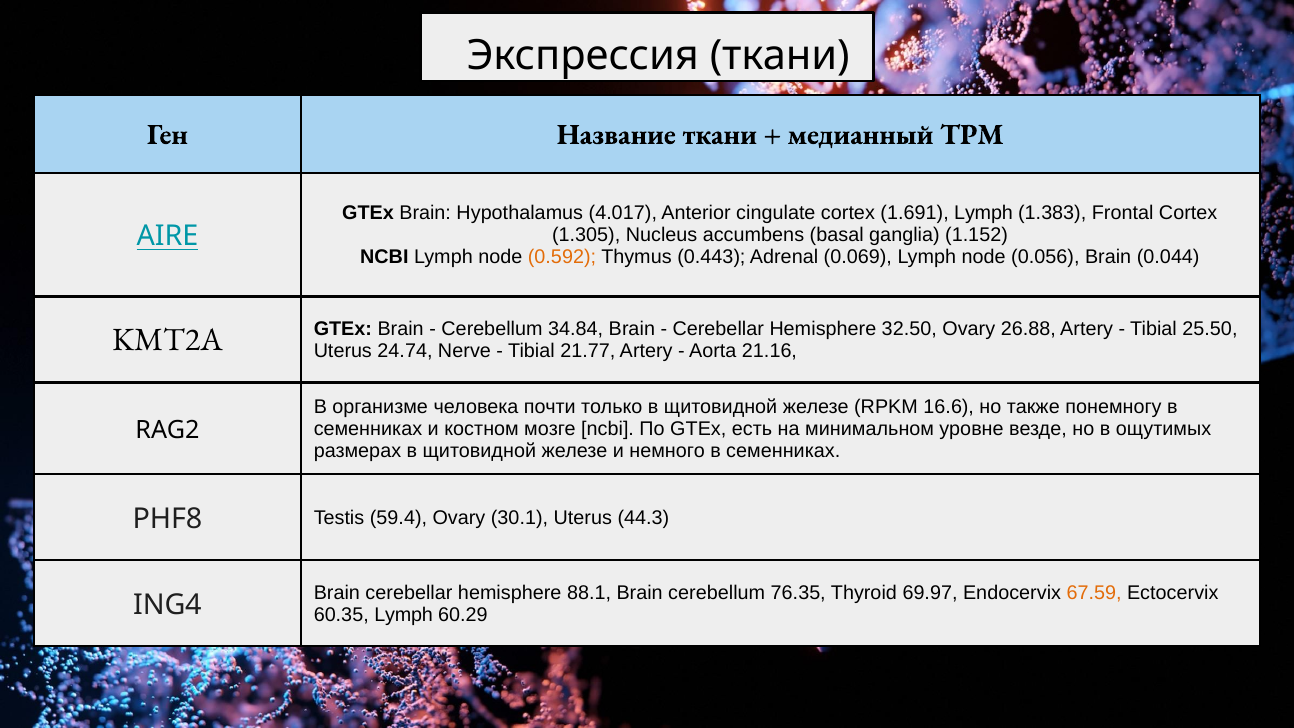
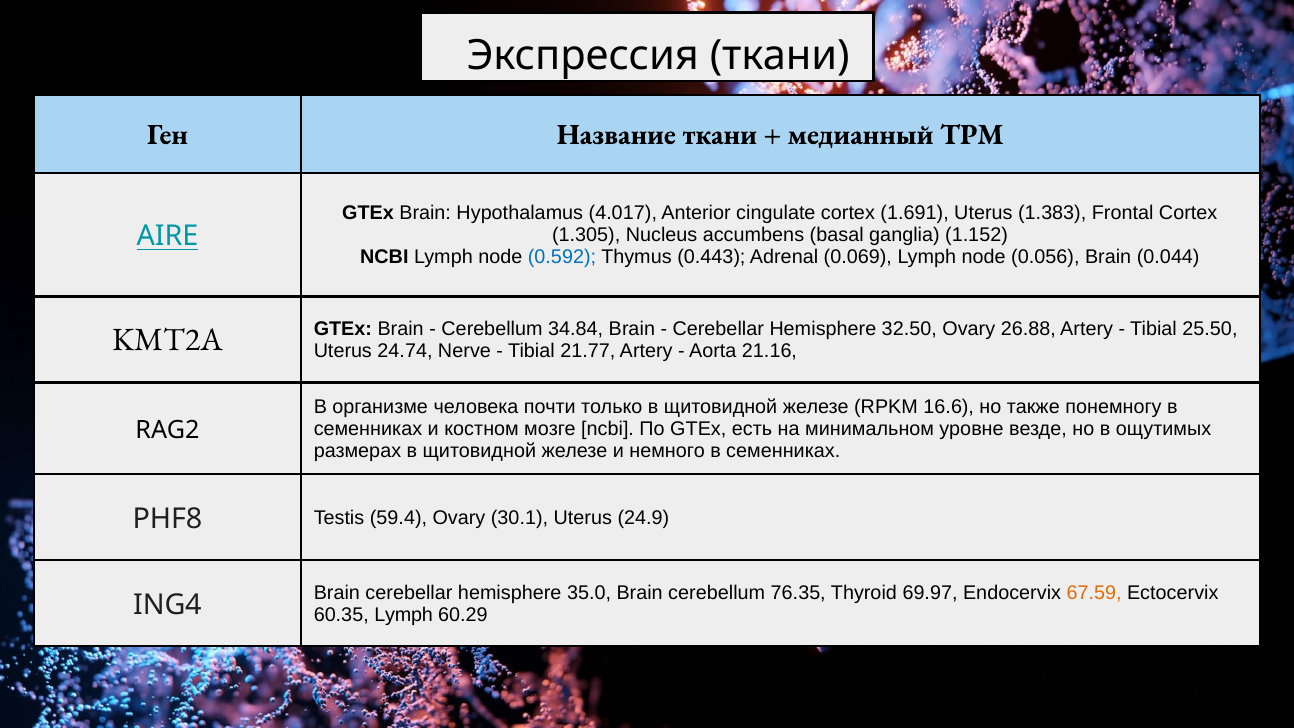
1.691 Lymph: Lymph -> Uterus
0.592 colour: orange -> blue
44.3: 44.3 -> 24.9
88.1: 88.1 -> 35.0
